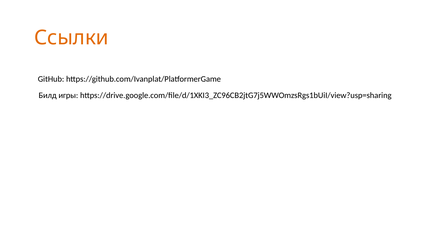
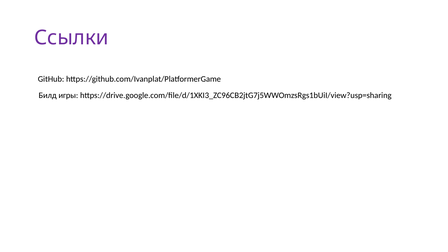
Ссылки colour: orange -> purple
